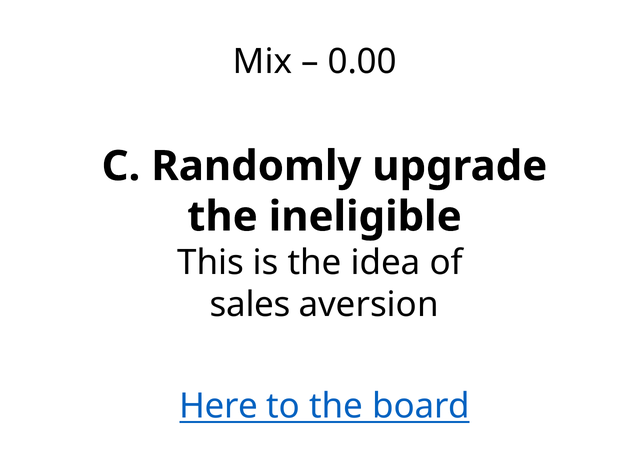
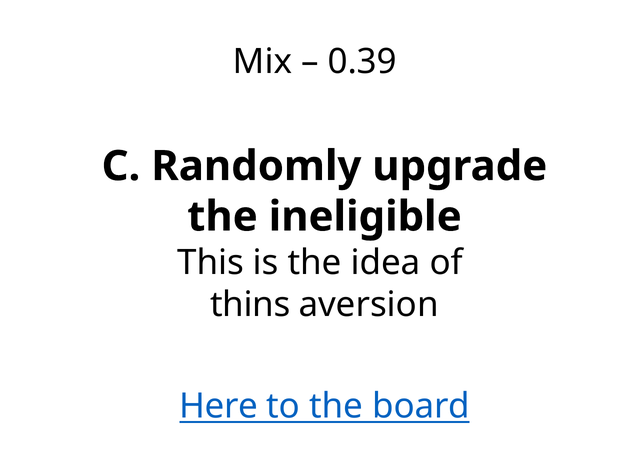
0.00: 0.00 -> 0.39
sales: sales -> thins
